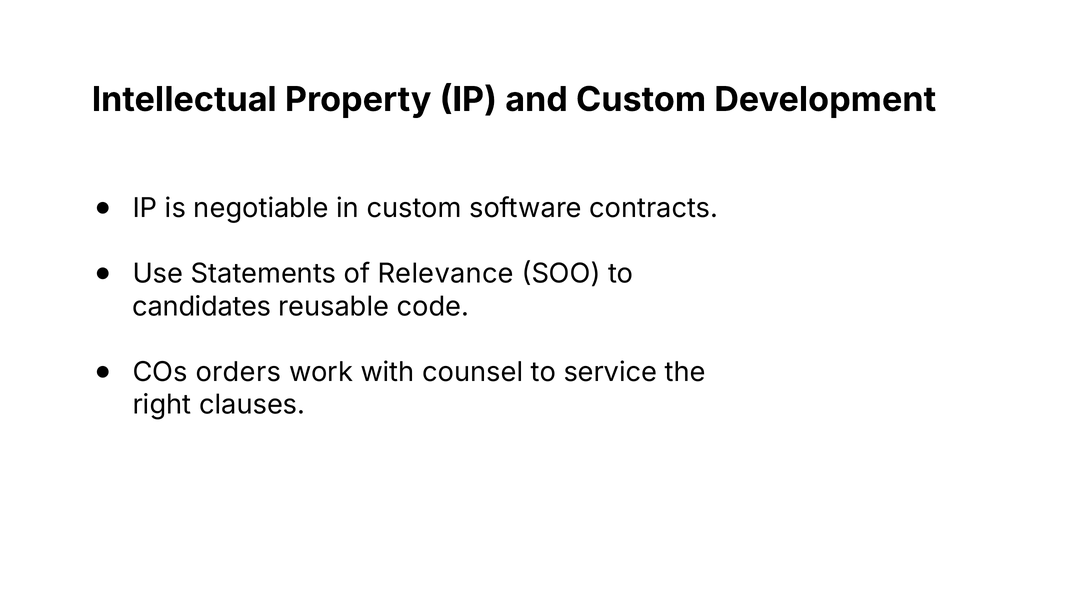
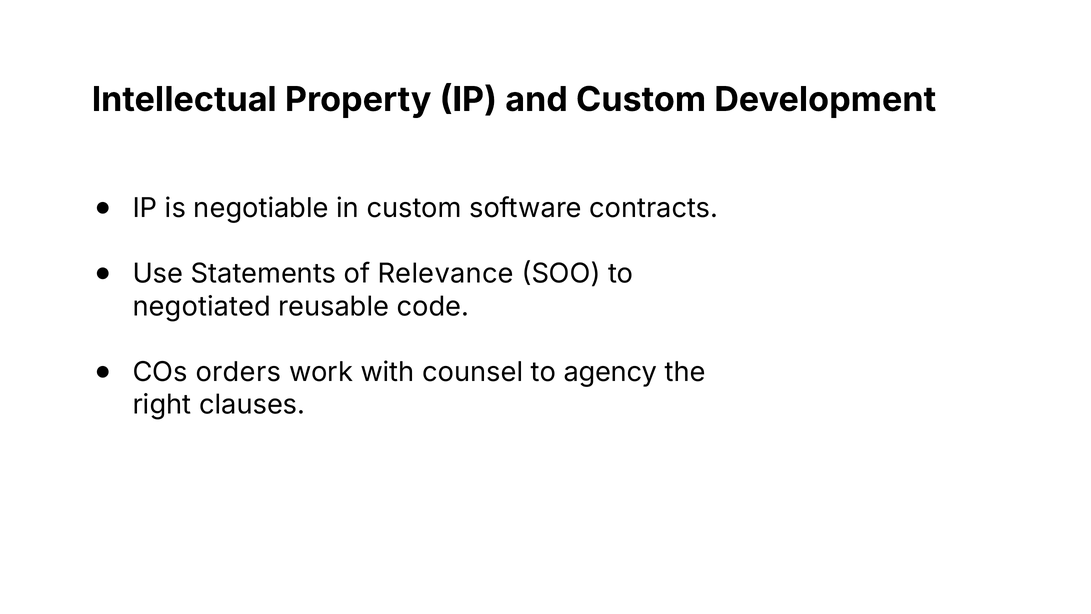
candidates: candidates -> negotiated
service: service -> agency
